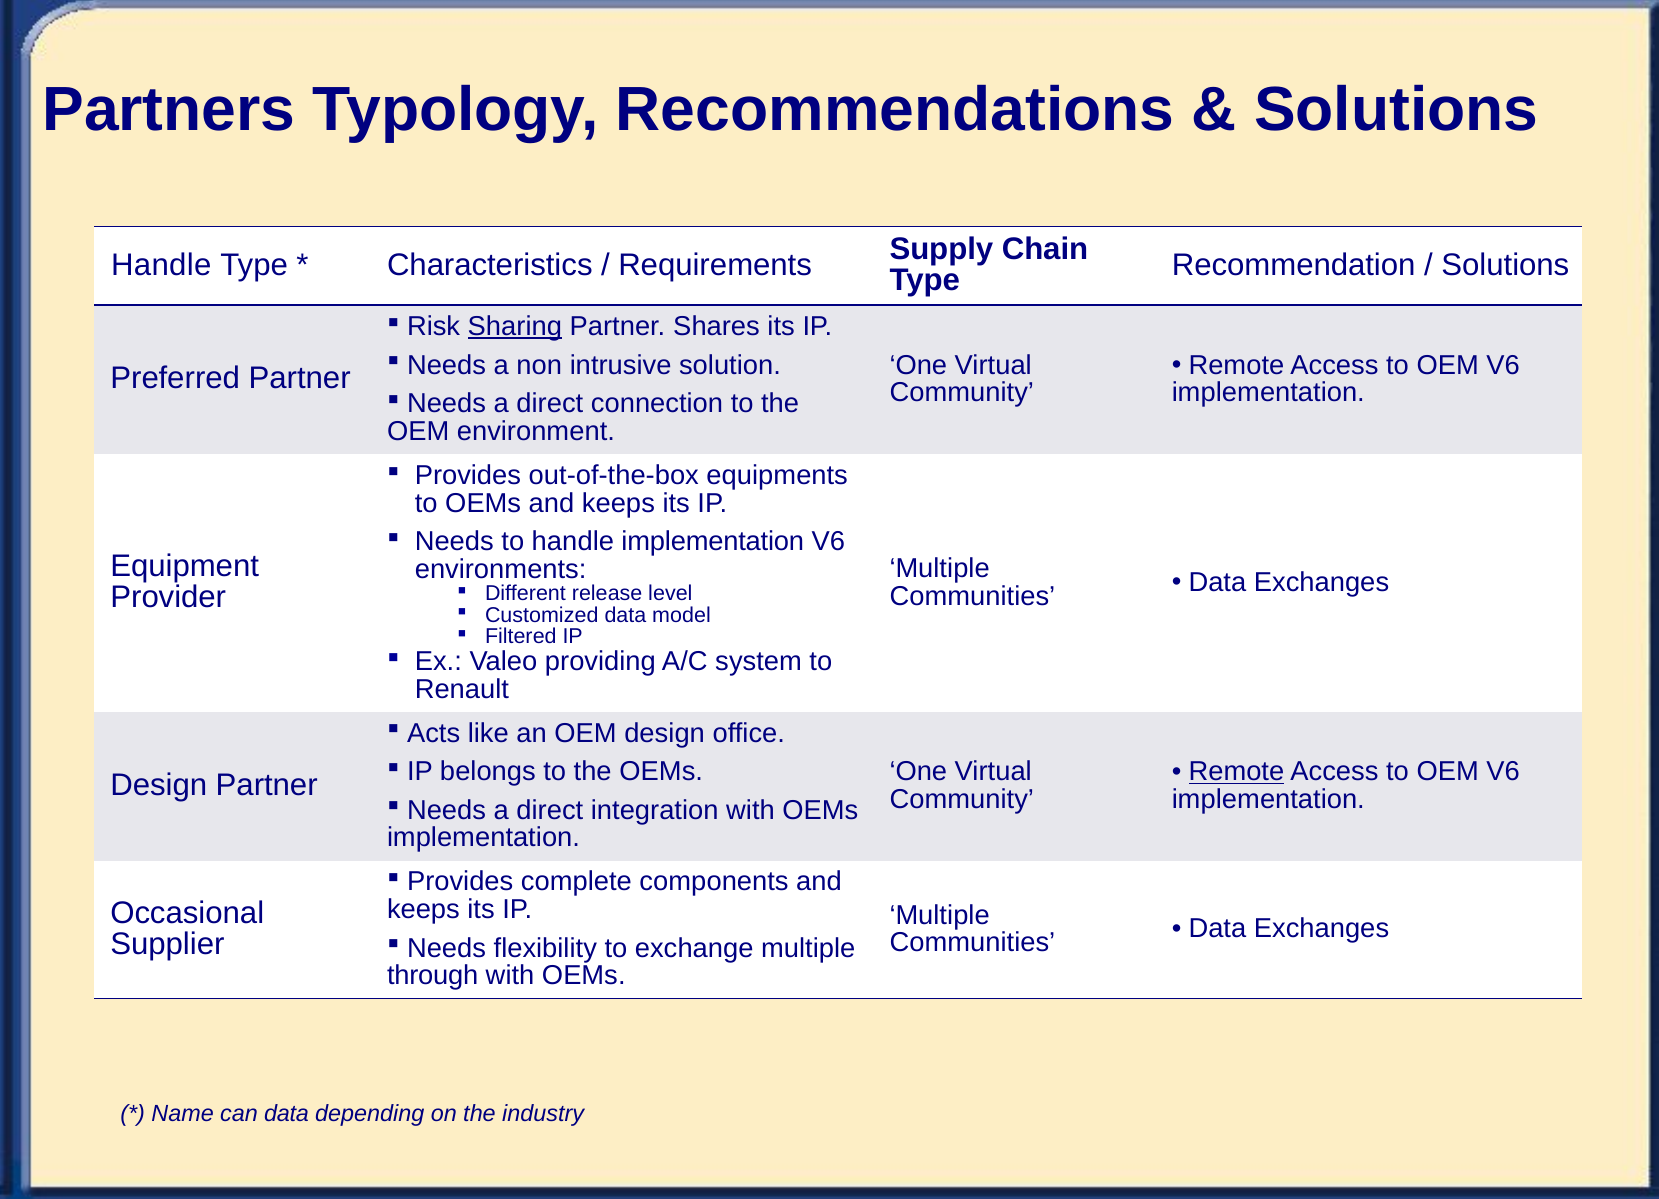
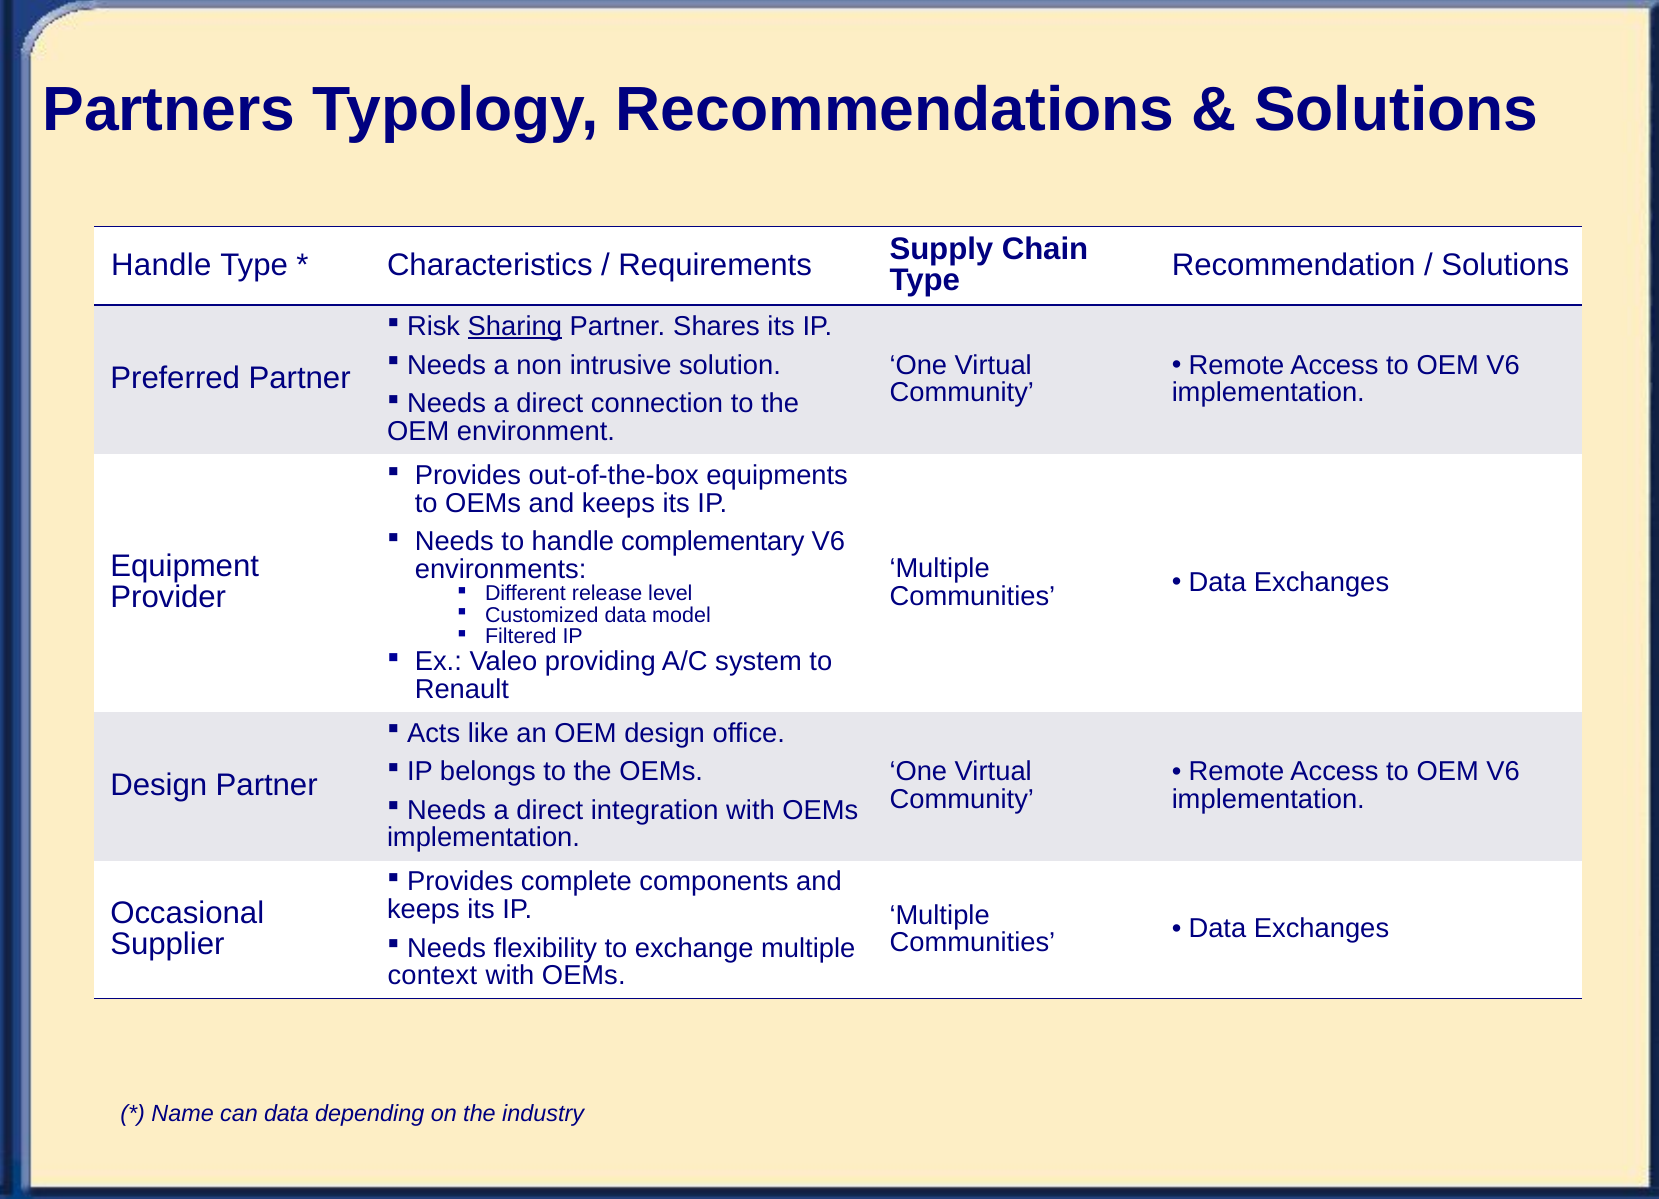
handle implementation: implementation -> complementary
Remote at (1236, 772) underline: present -> none
through: through -> context
